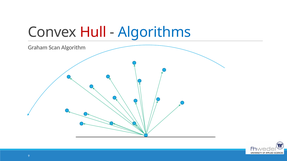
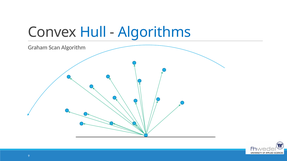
Hull colour: red -> blue
